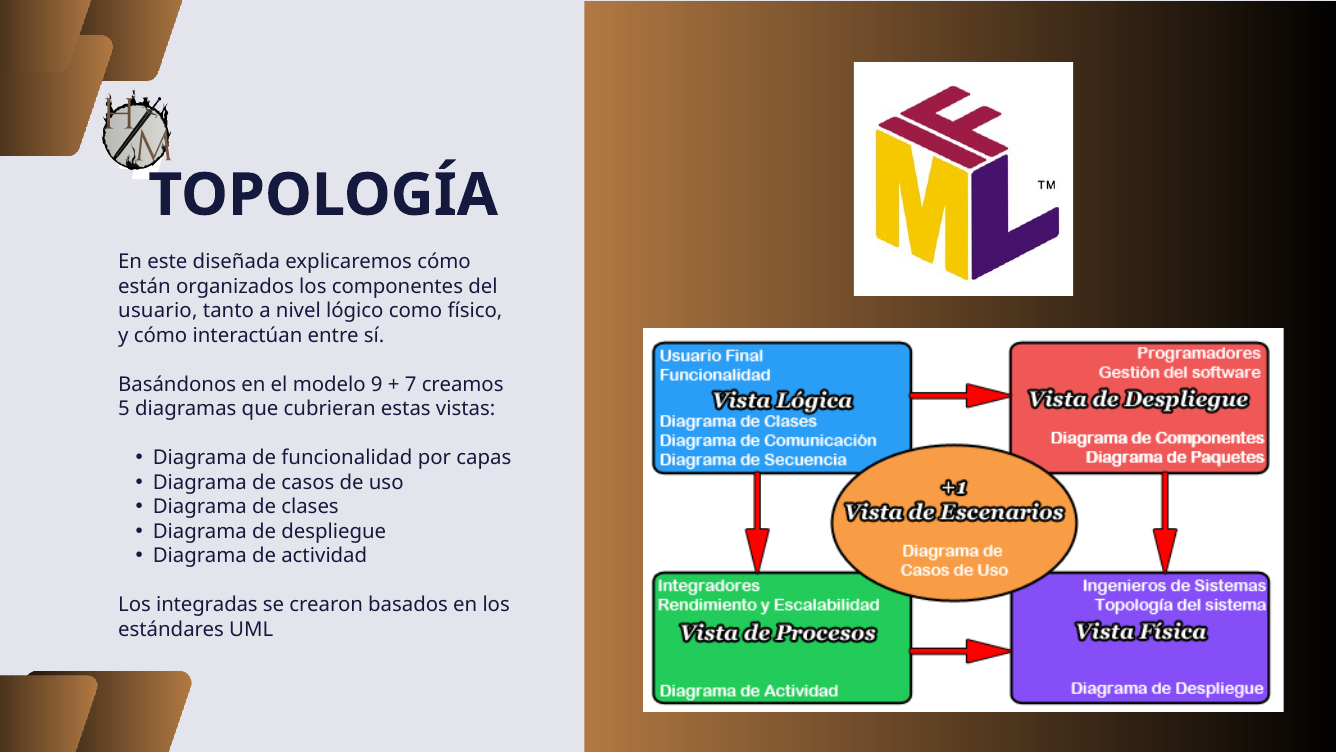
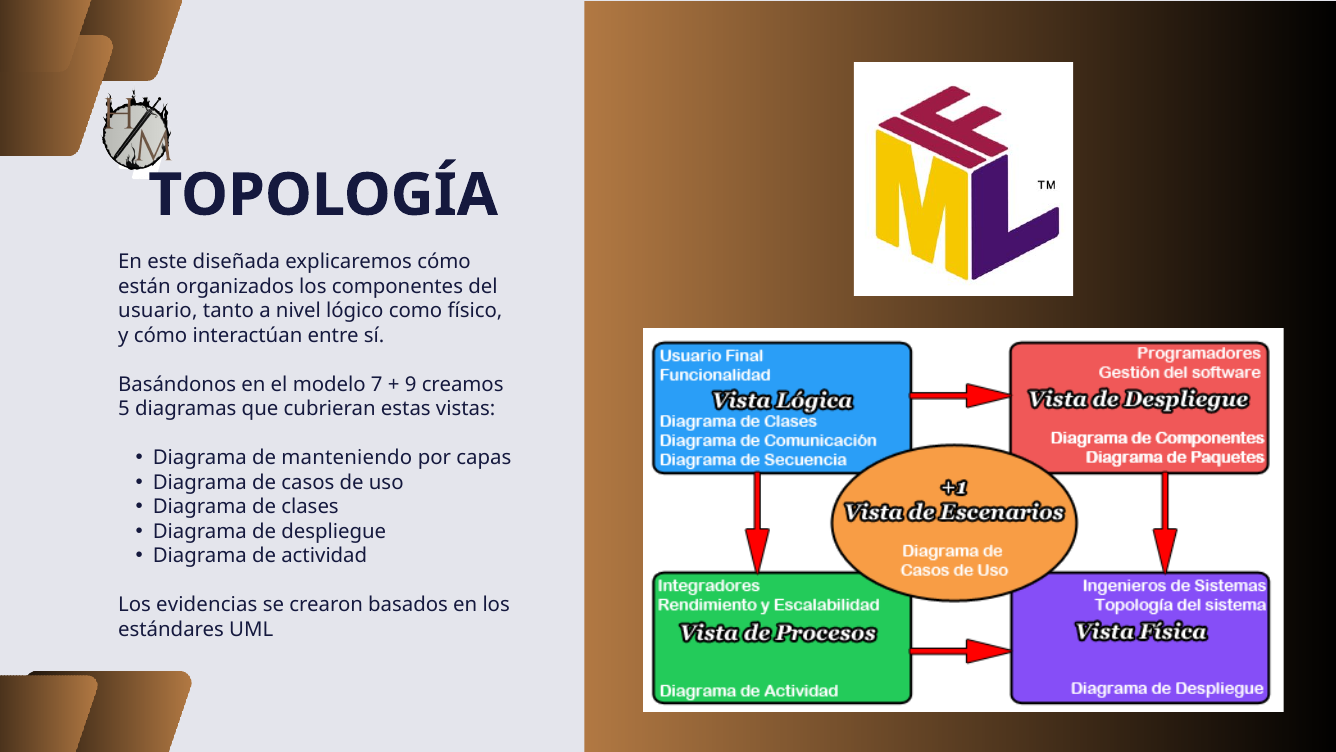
9: 9 -> 7
7: 7 -> 9
funcionalidad: funcionalidad -> manteniendo
integradas: integradas -> evidencias
